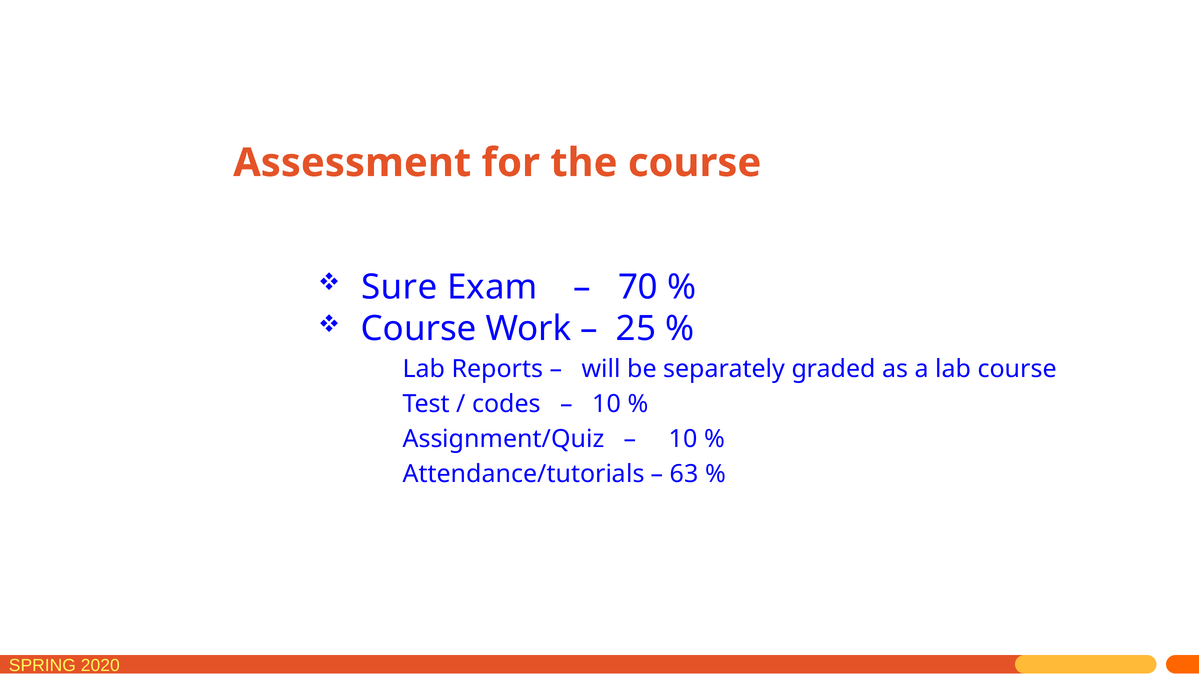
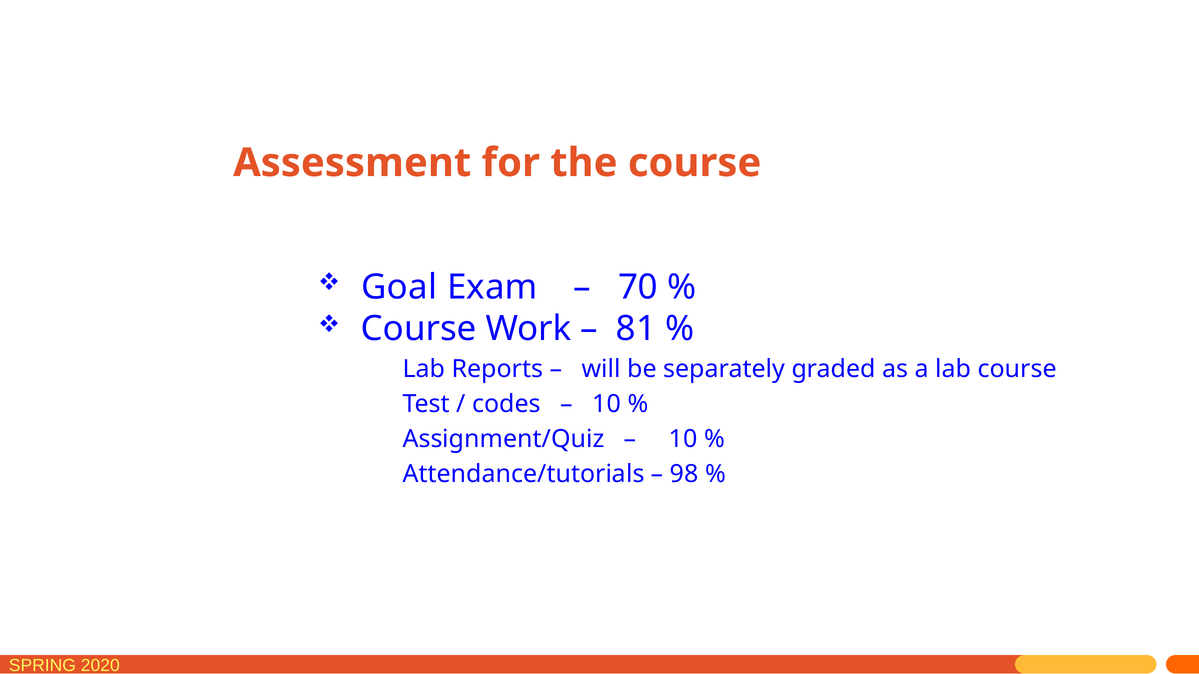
Sure: Sure -> Goal
25: 25 -> 81
63: 63 -> 98
